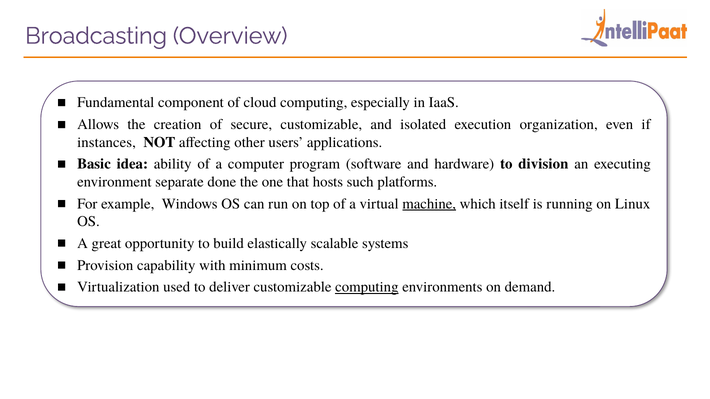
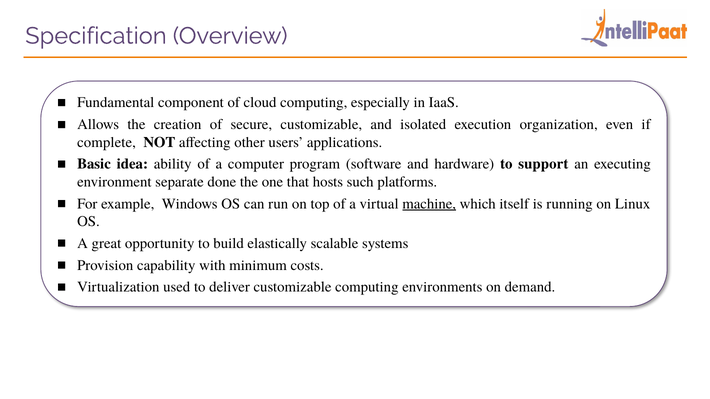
Broadcasting: Broadcasting -> Specification
instances: instances -> complete
division: division -> support
computing at (367, 287) underline: present -> none
